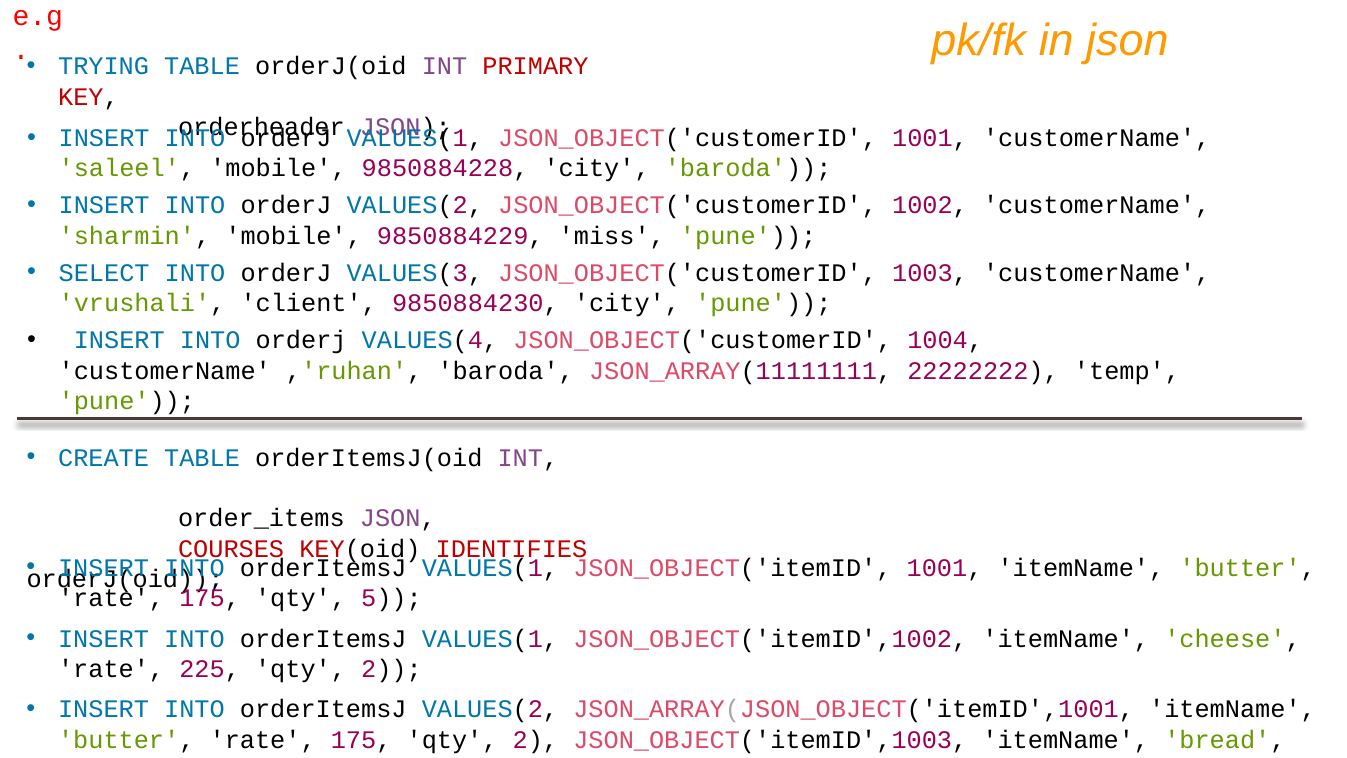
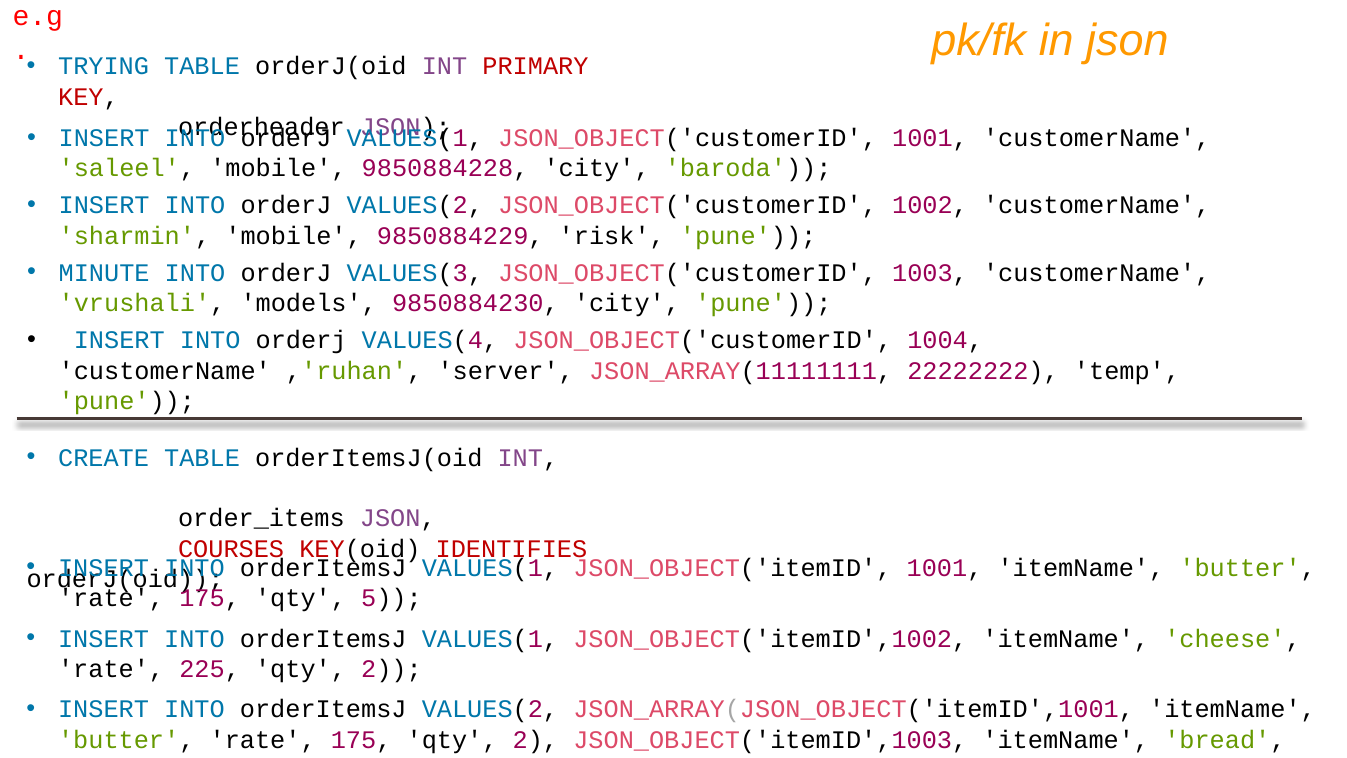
miss: miss -> risk
SELECT: SELECT -> MINUTE
client: client -> models
,'ruhan baroda: baroda -> server
